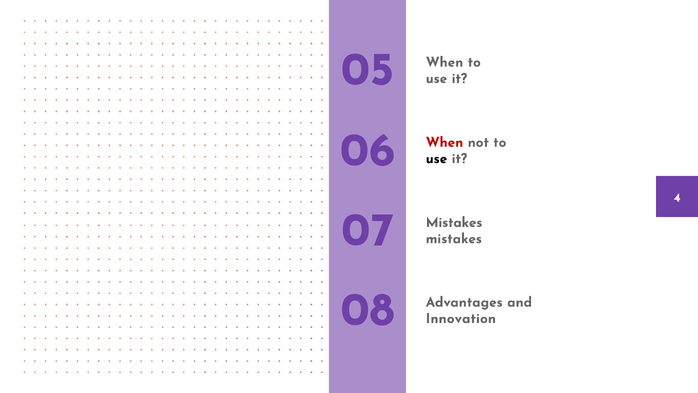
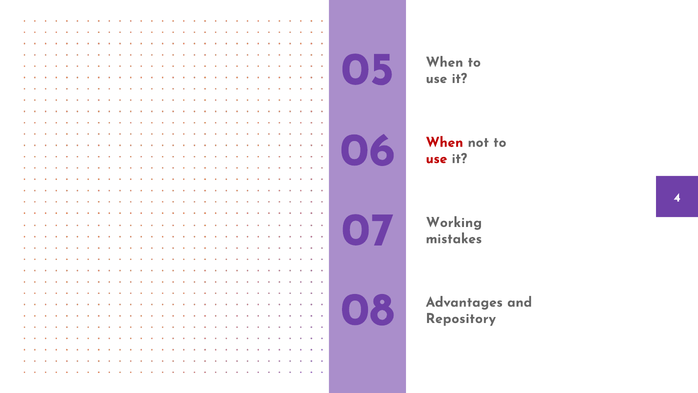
use at (436, 158) colour: black -> red
Mistakes at (454, 222): Mistakes -> Working
Innovation: Innovation -> Repository
